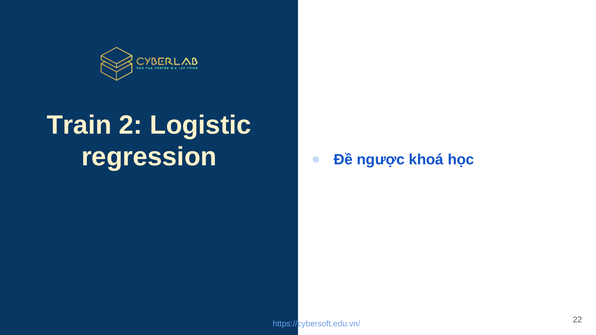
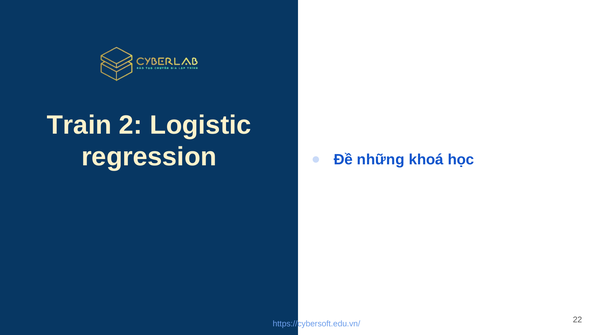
ngược: ngược -> những
